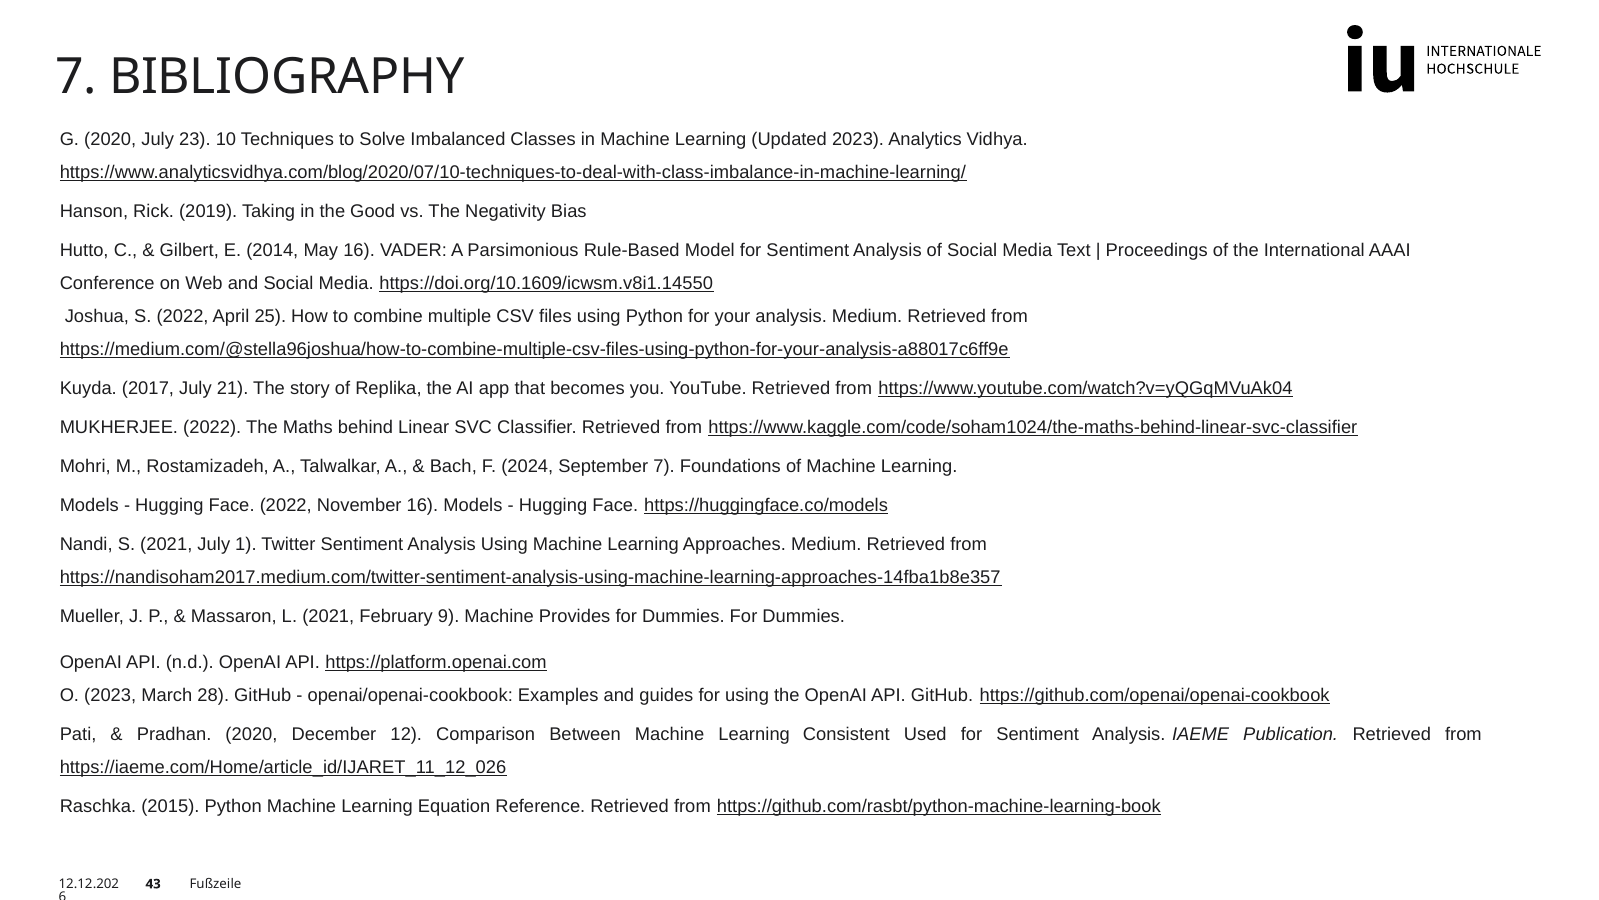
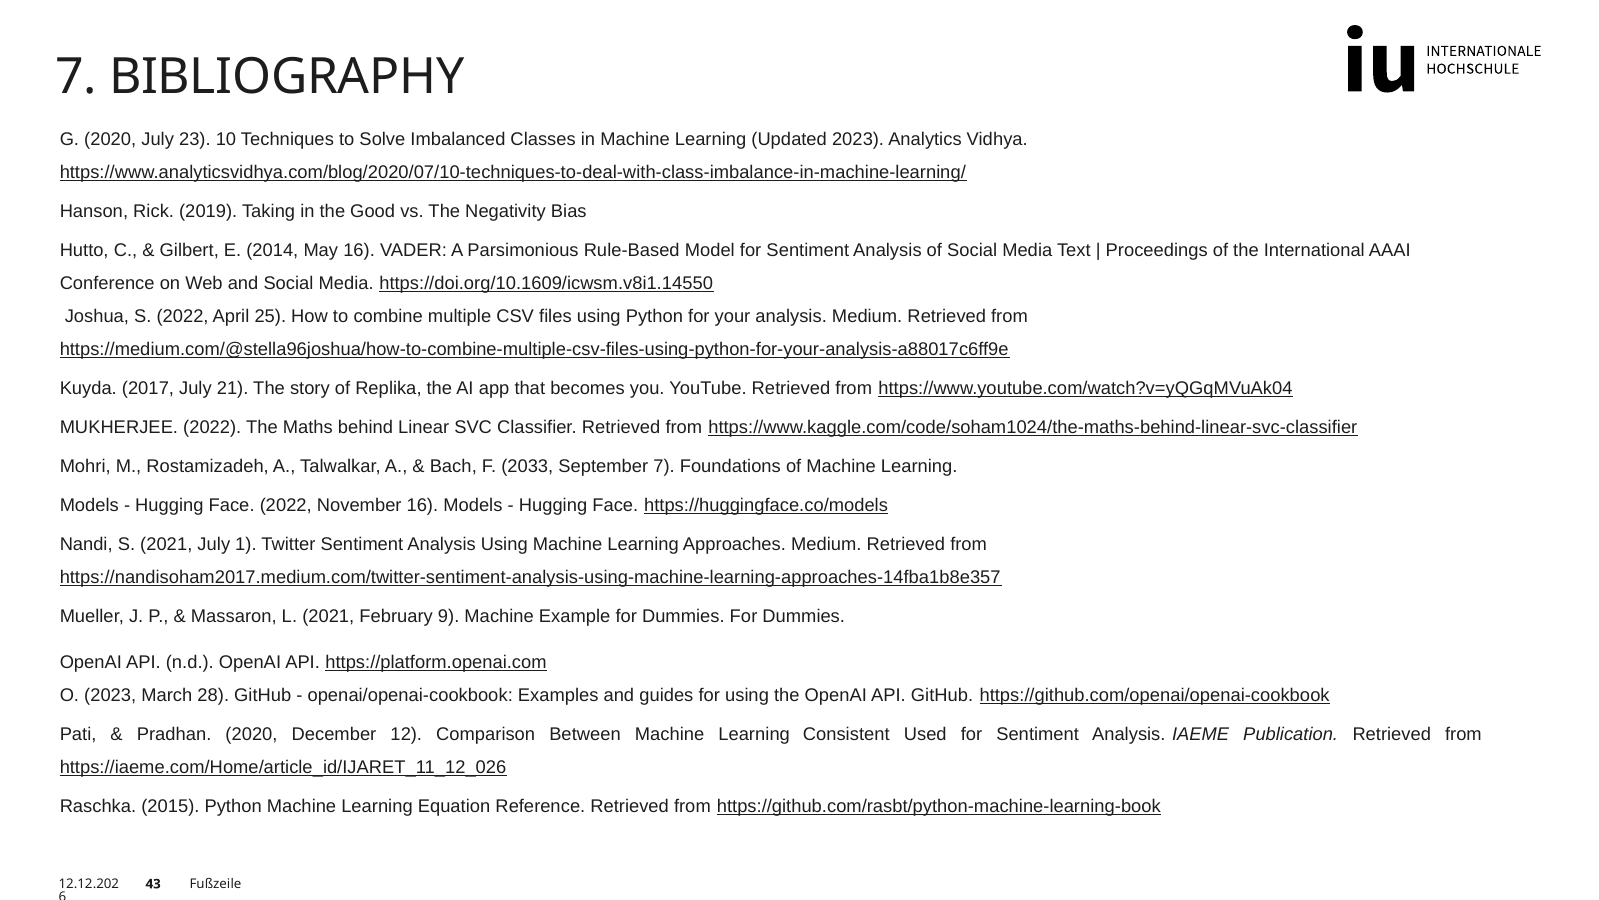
2024: 2024 -> 2033
Provides: Provides -> Example
